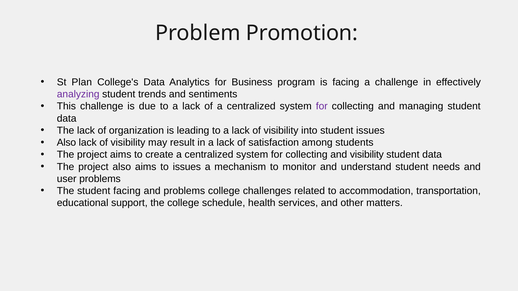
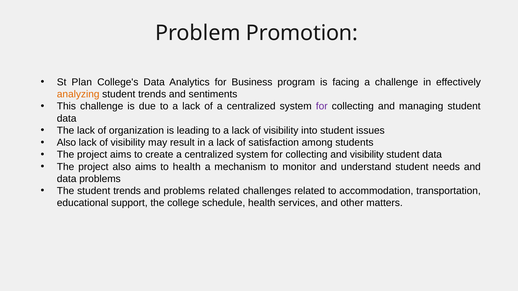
analyzing colour: purple -> orange
to issues: issues -> health
user at (67, 179): user -> data
The student facing: facing -> trends
problems college: college -> related
